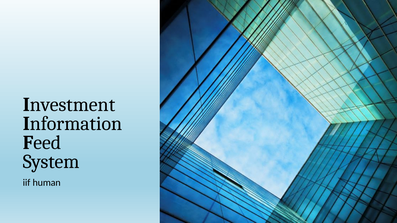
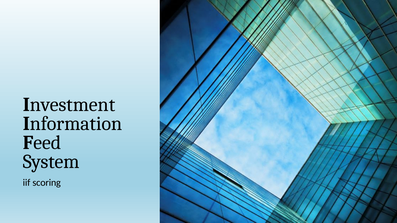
human: human -> scoring
